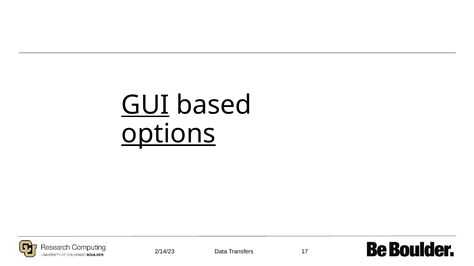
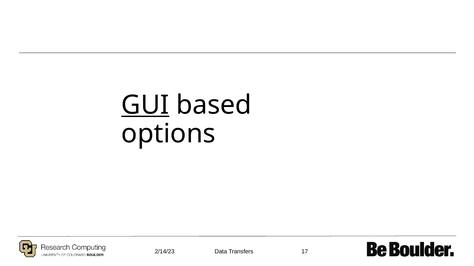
options underline: present -> none
